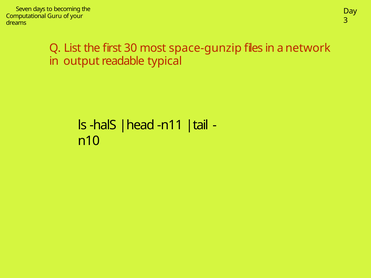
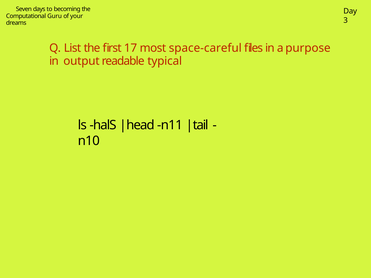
30: 30 -> 17
space-gunzip: space-gunzip -> space-careful
network: network -> purpose
